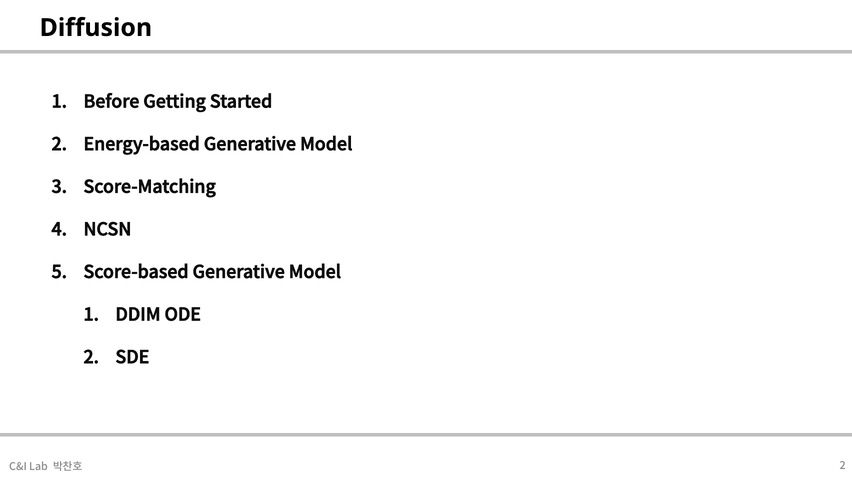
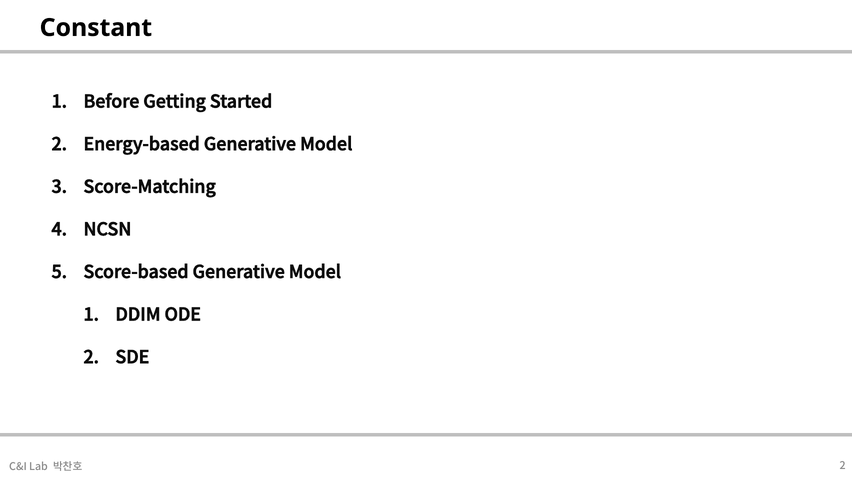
Diffusion: Diffusion -> Constant
